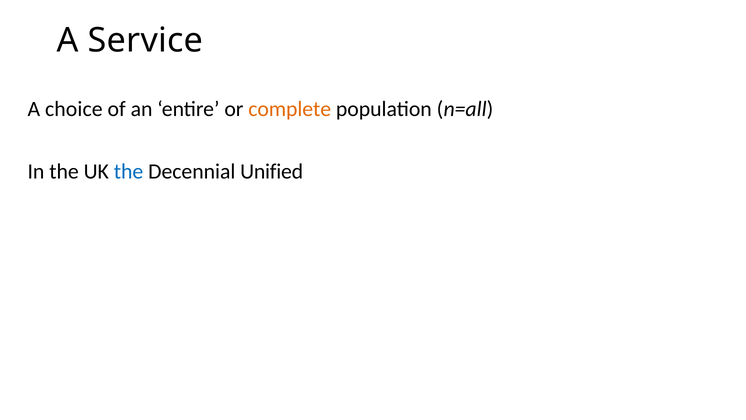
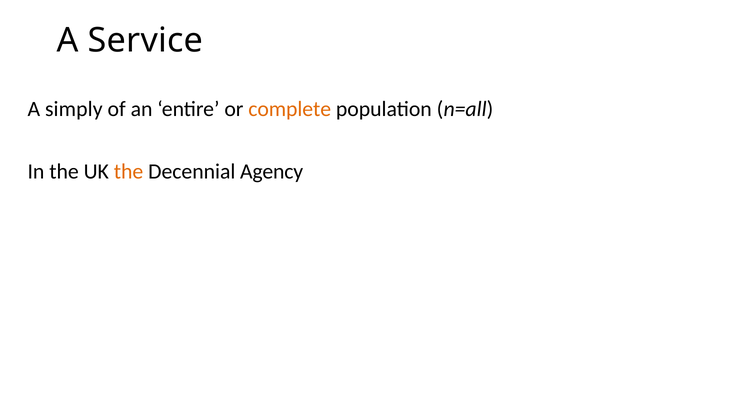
choice: choice -> simply
the at (129, 171) colour: blue -> orange
Unified: Unified -> Agency
